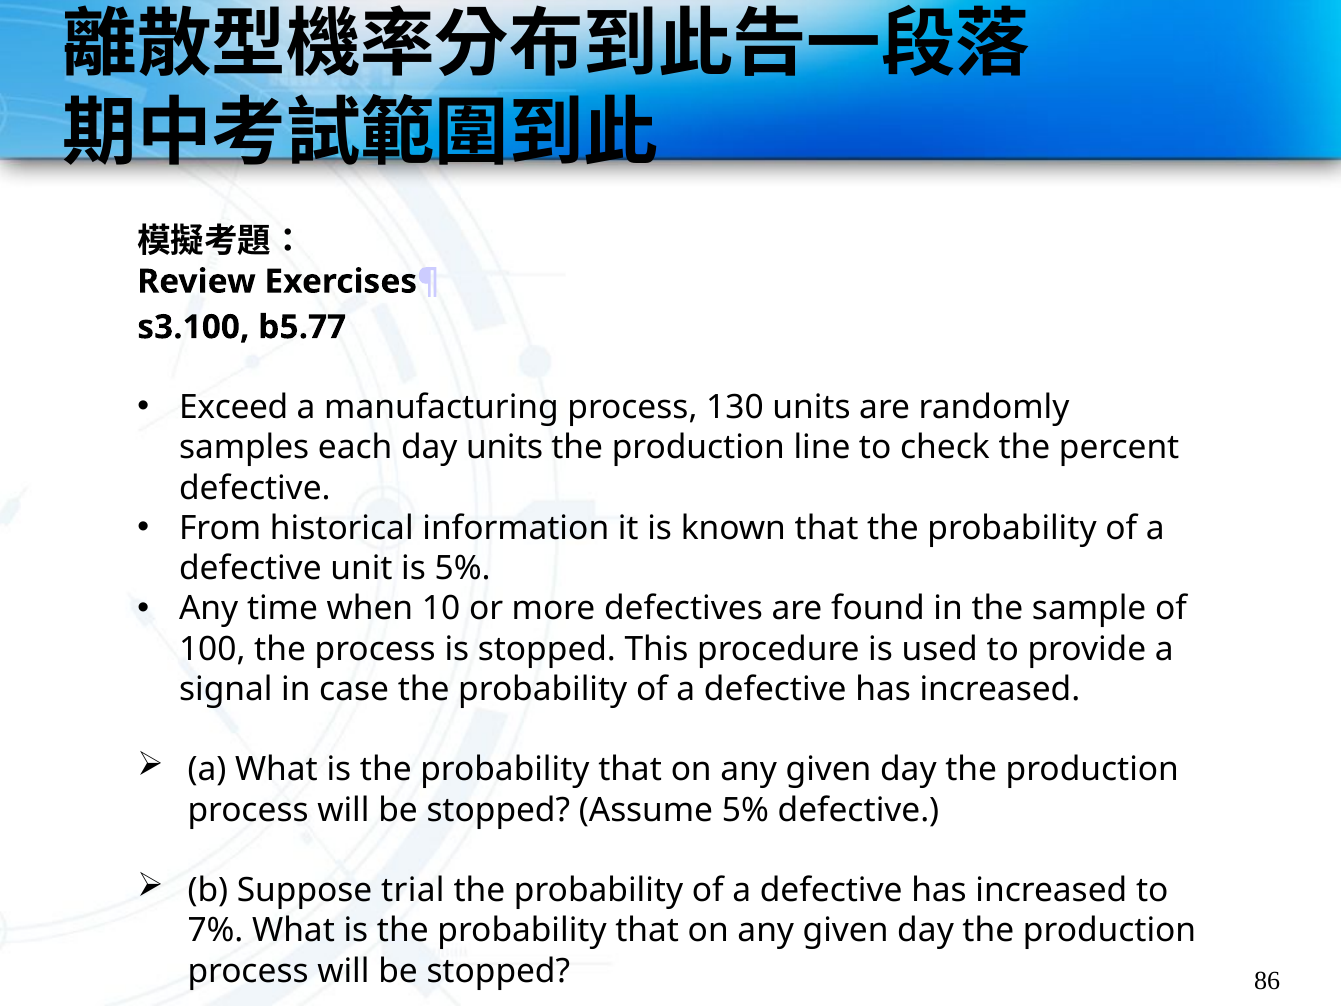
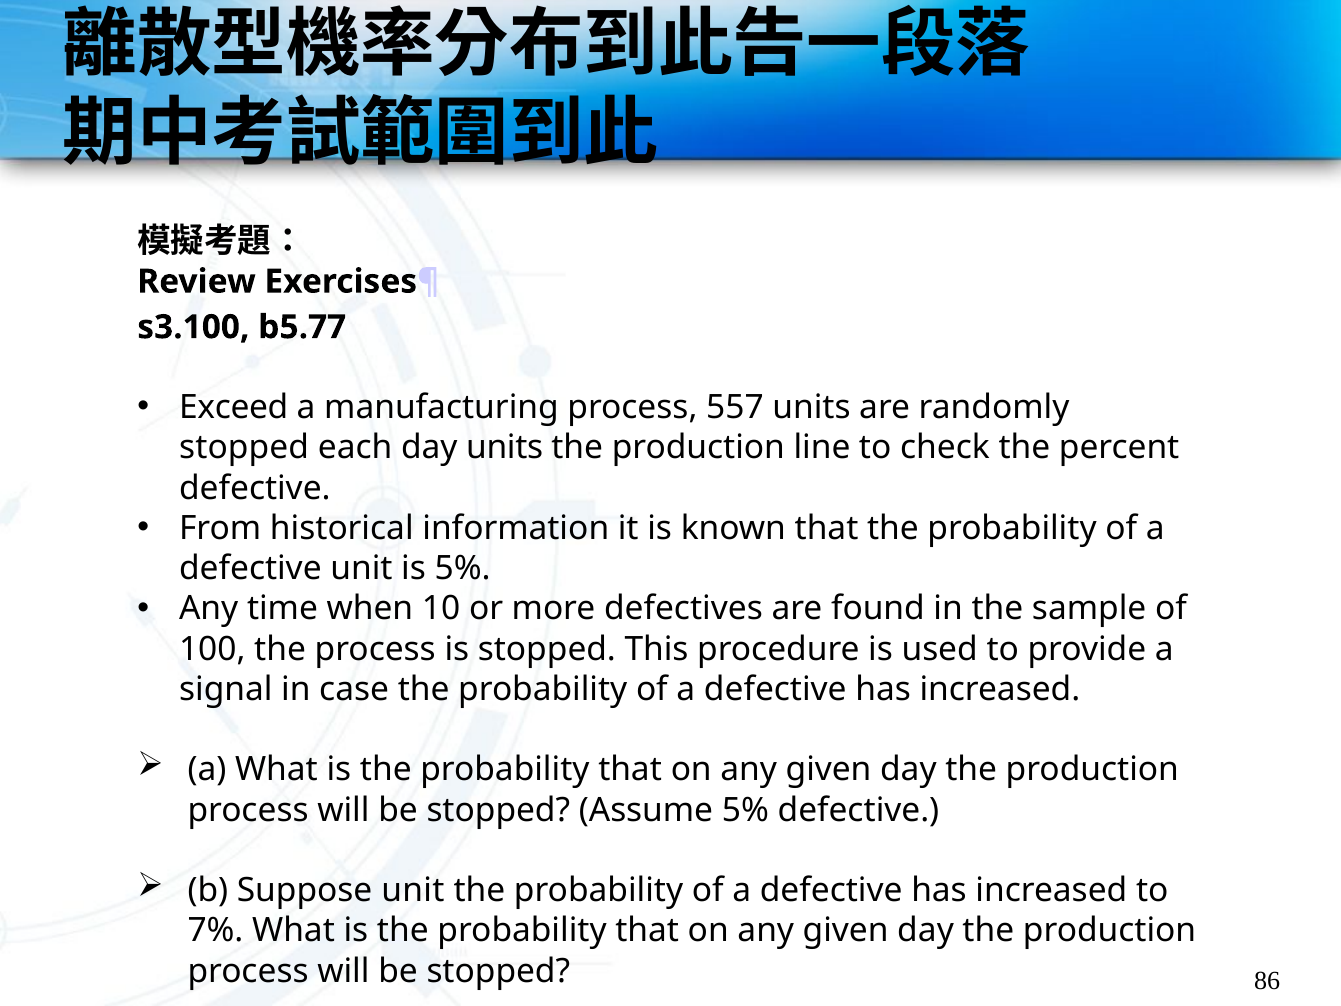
130: 130 -> 557
samples at (244, 448): samples -> stopped
Suppose trial: trial -> unit
